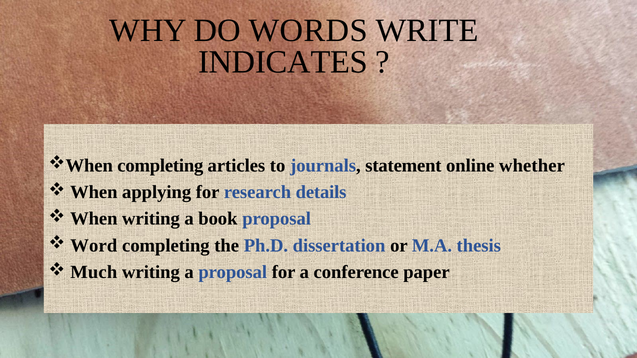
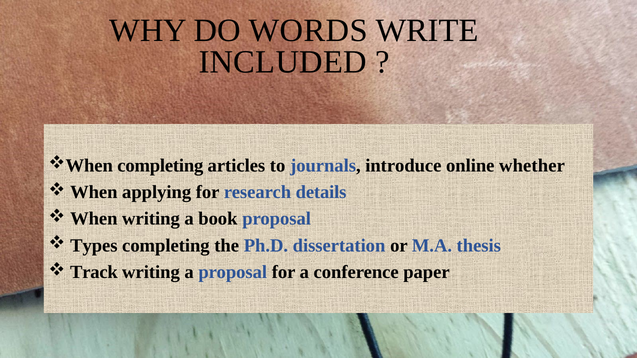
INDICATES: INDICATES -> INCLUDED
statement: statement -> introduce
Word: Word -> Types
Much: Much -> Track
